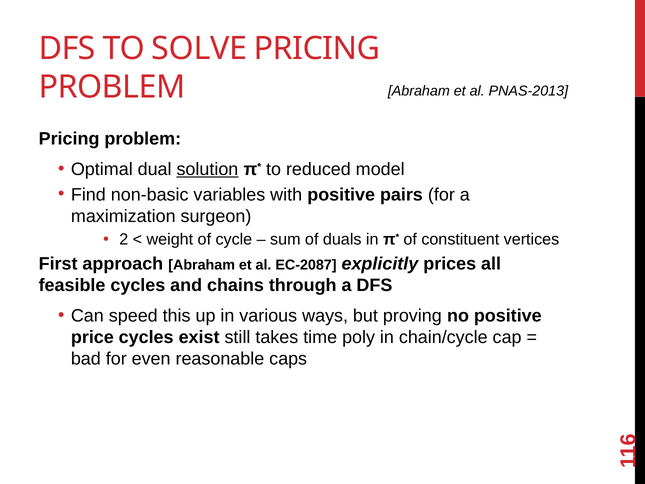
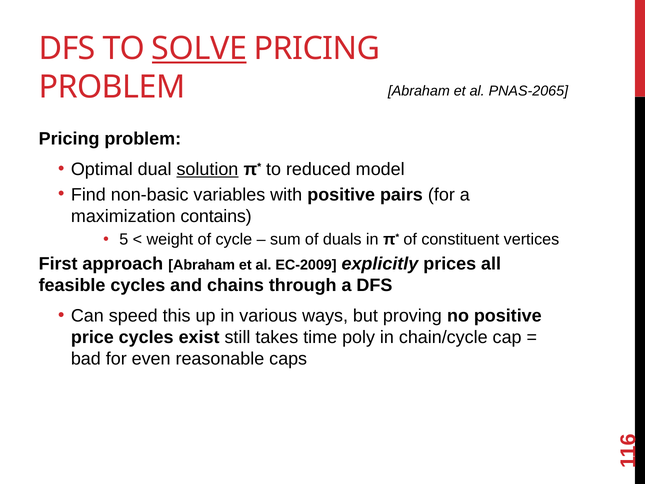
SOLVE underline: none -> present
PNAS-2013: PNAS-2013 -> PNAS-2065
surgeon: surgeon -> contains
2: 2 -> 5
EC-2087: EC-2087 -> EC-2009
